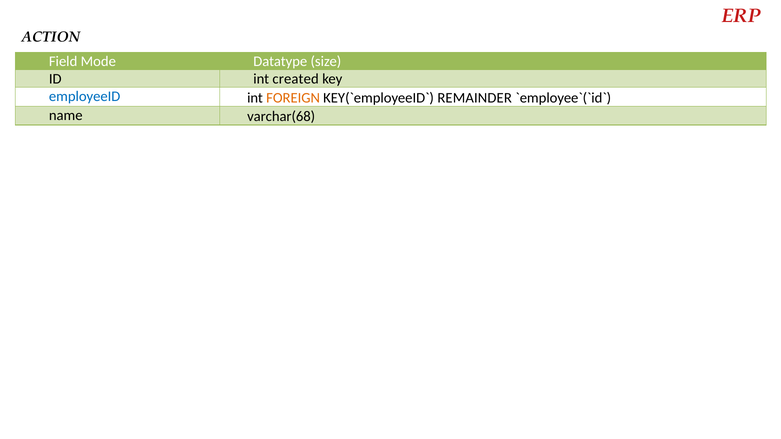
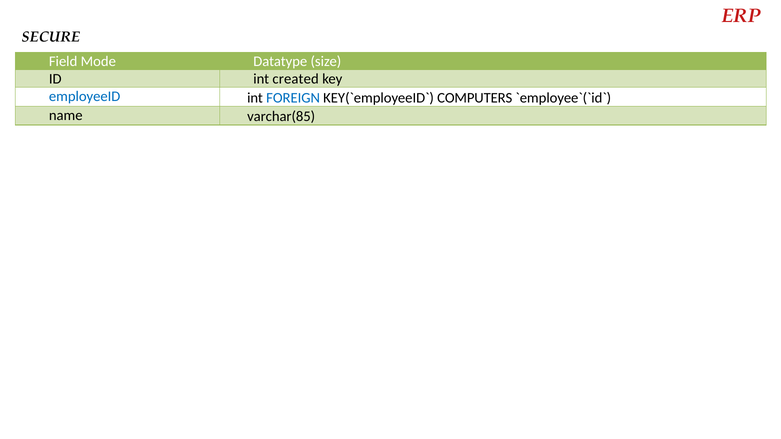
ACTION: ACTION -> SECURE
FOREIGN colour: orange -> blue
REMAINDER: REMAINDER -> COMPUTERS
varchar(68: varchar(68 -> varchar(85
